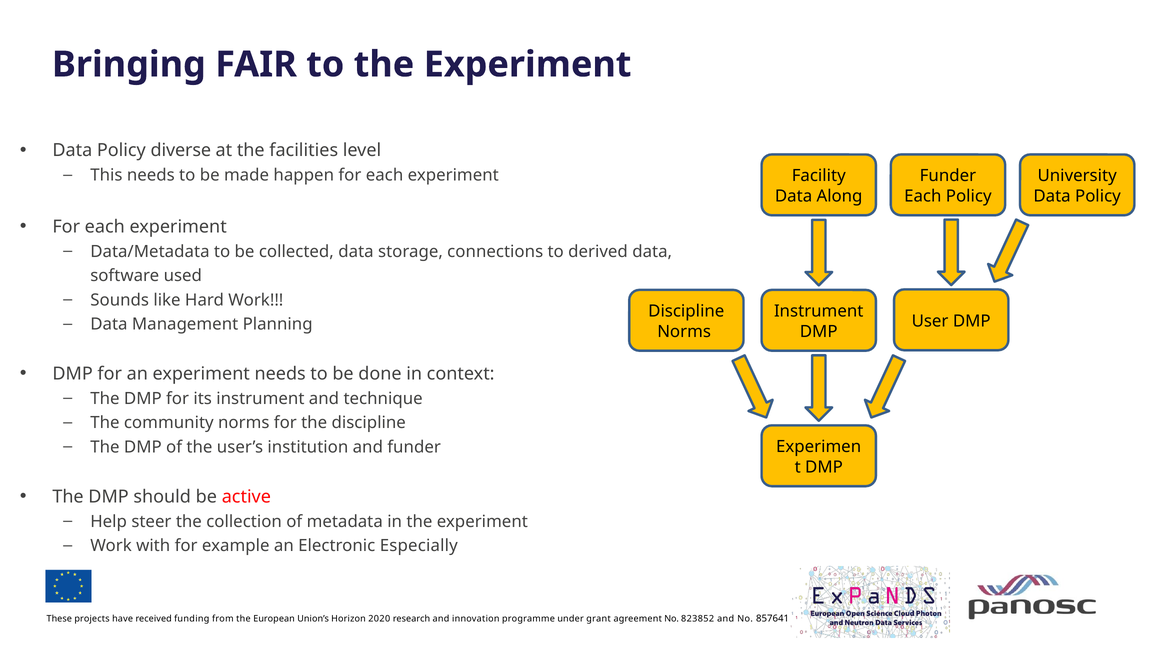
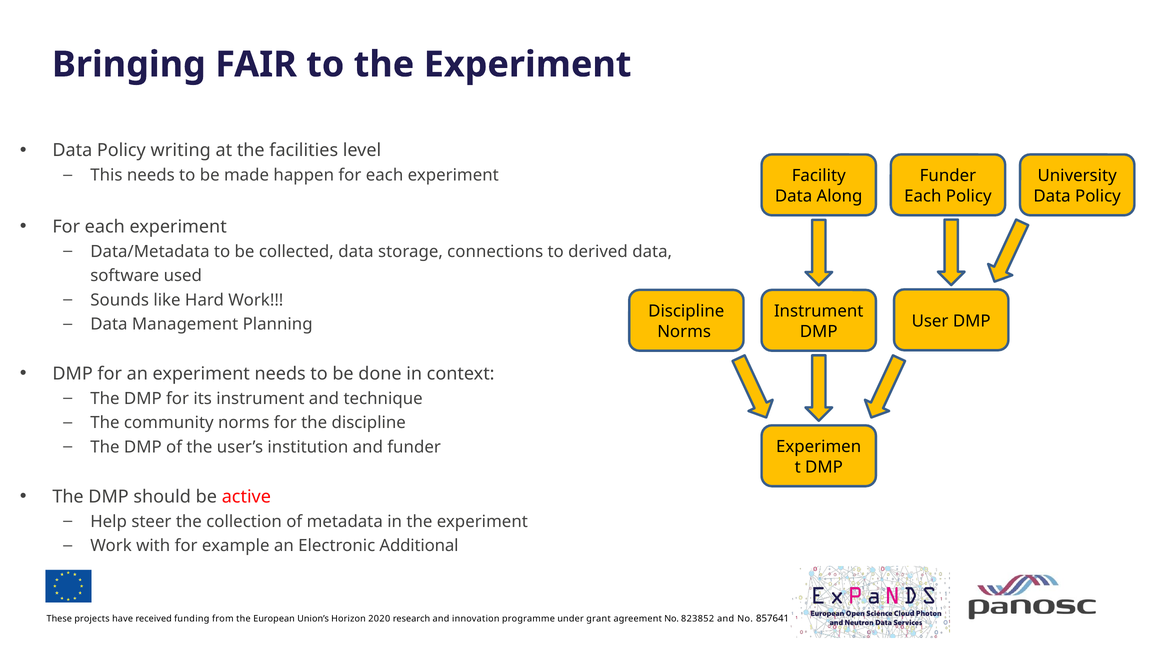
diverse: diverse -> writing
Especially: Especially -> Additional
